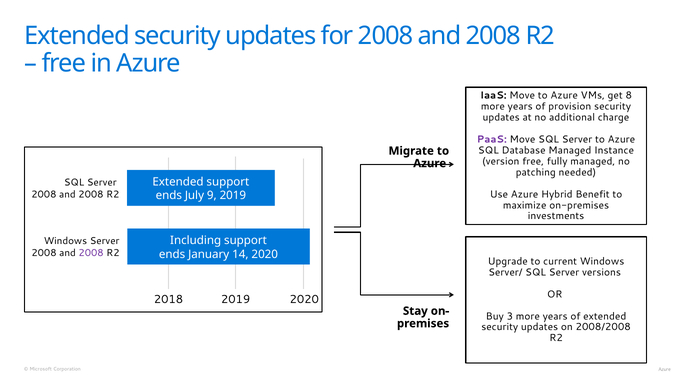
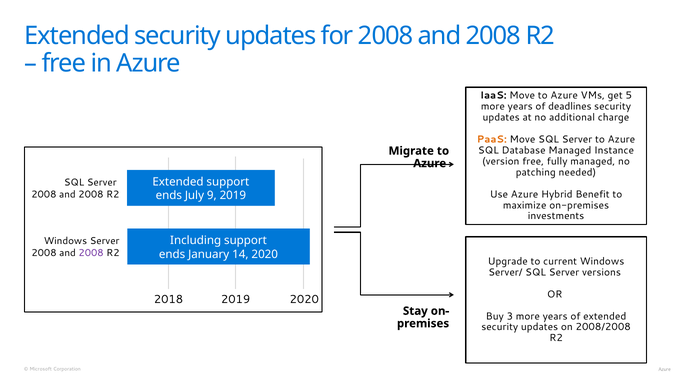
8: 8 -> 5
provision: provision -> deadlines
PaaS colour: purple -> orange
